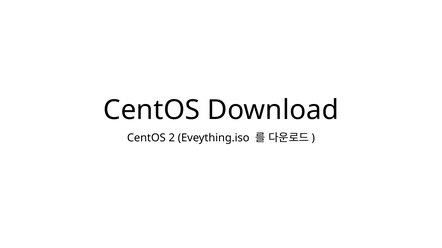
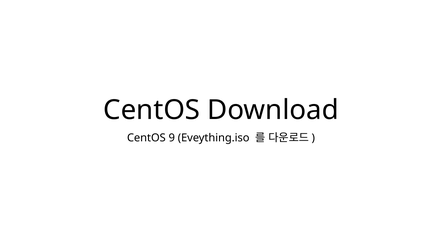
2: 2 -> 9
